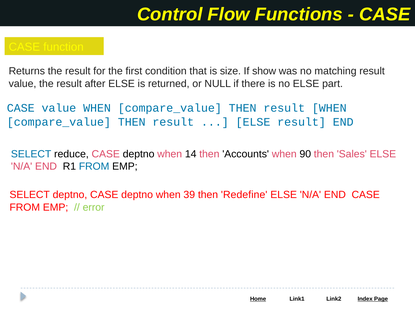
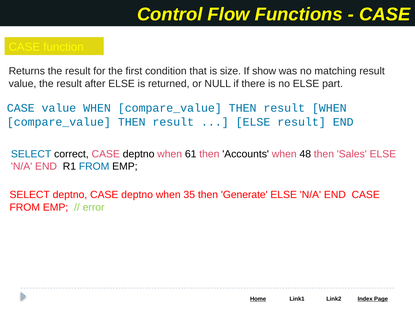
reduce: reduce -> correct
14: 14 -> 61
90: 90 -> 48
39: 39 -> 35
Redefine: Redefine -> Generate
